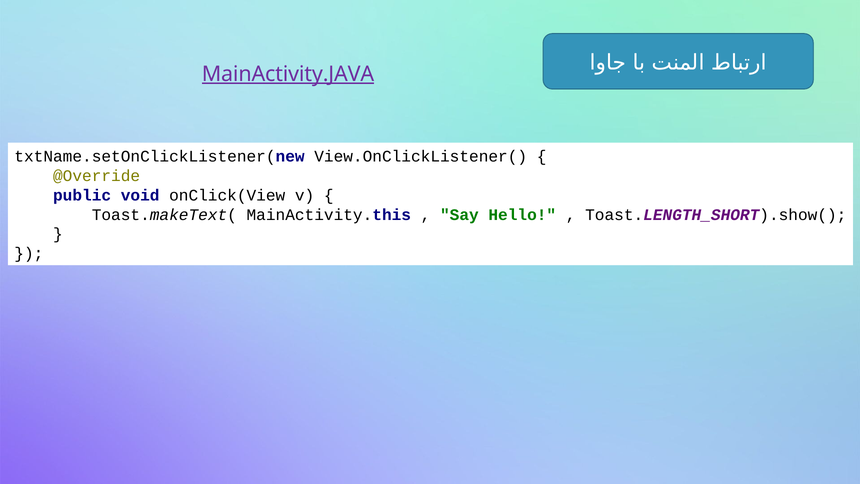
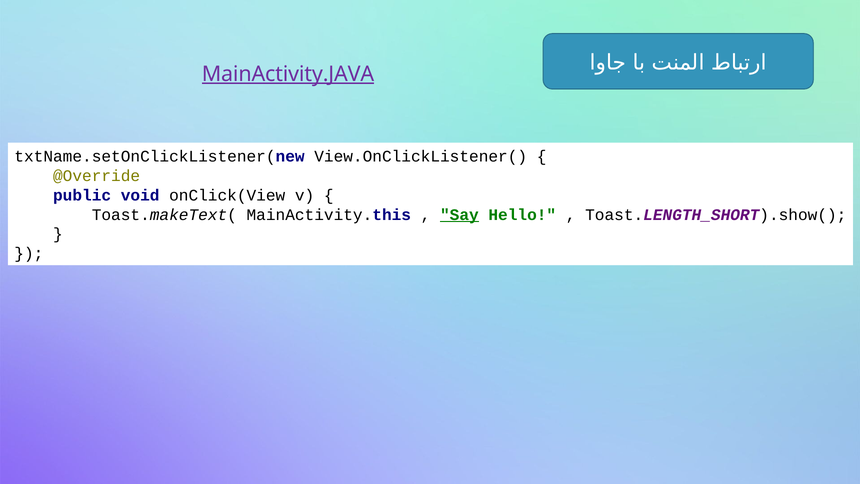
Say underline: none -> present
